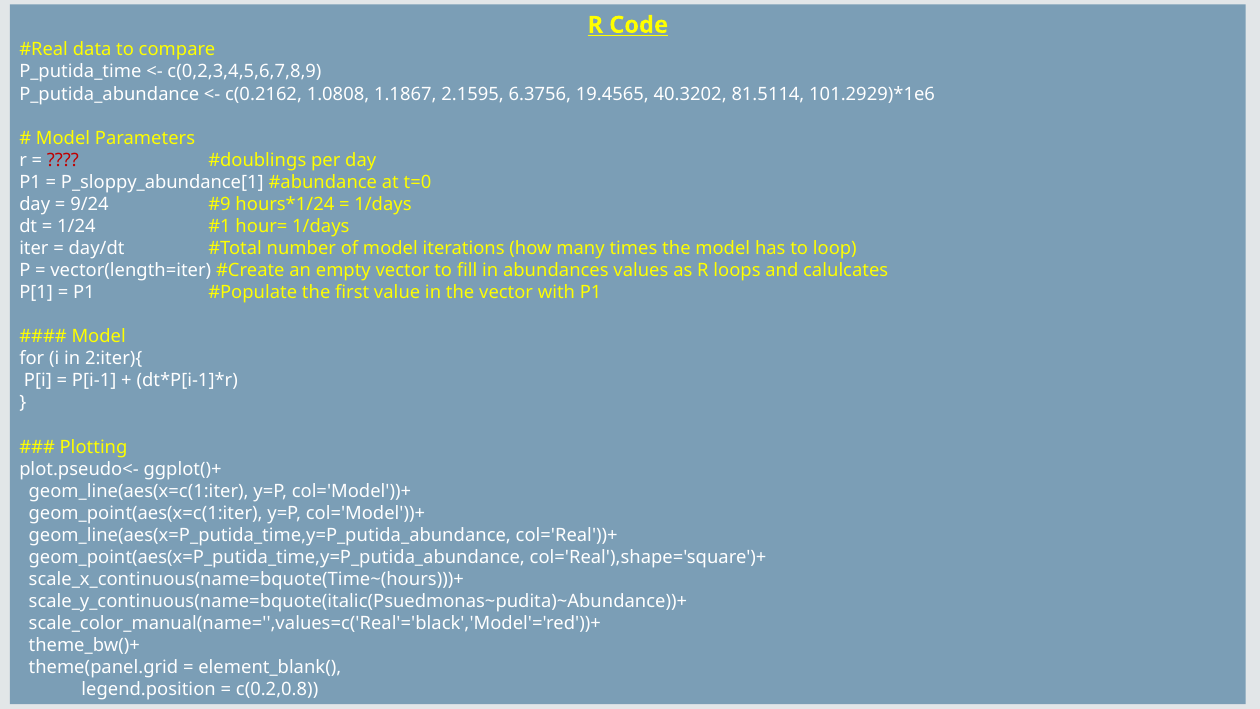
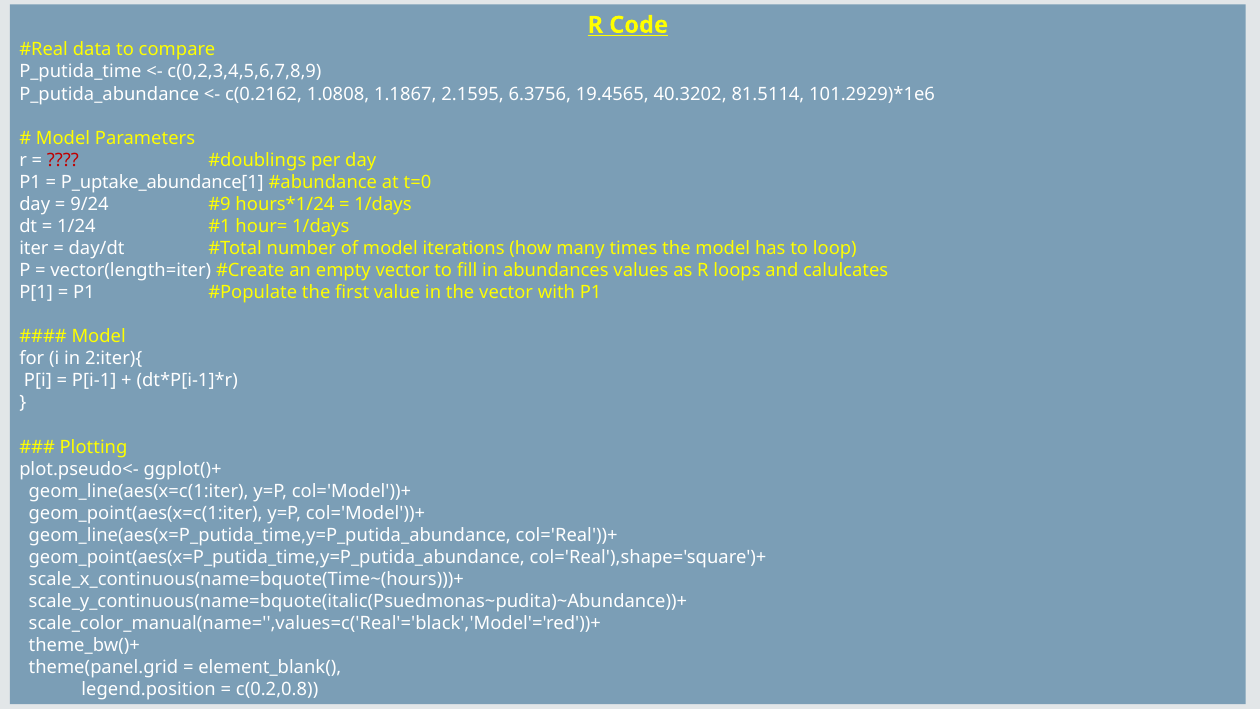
P_sloppy_abundance[1: P_sloppy_abundance[1 -> P_uptake_abundance[1
